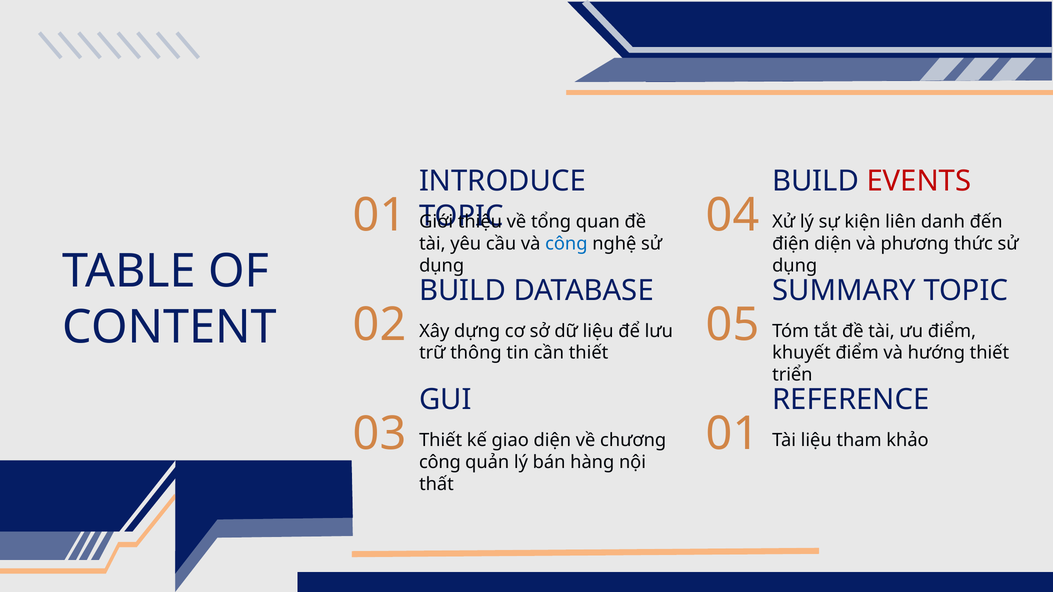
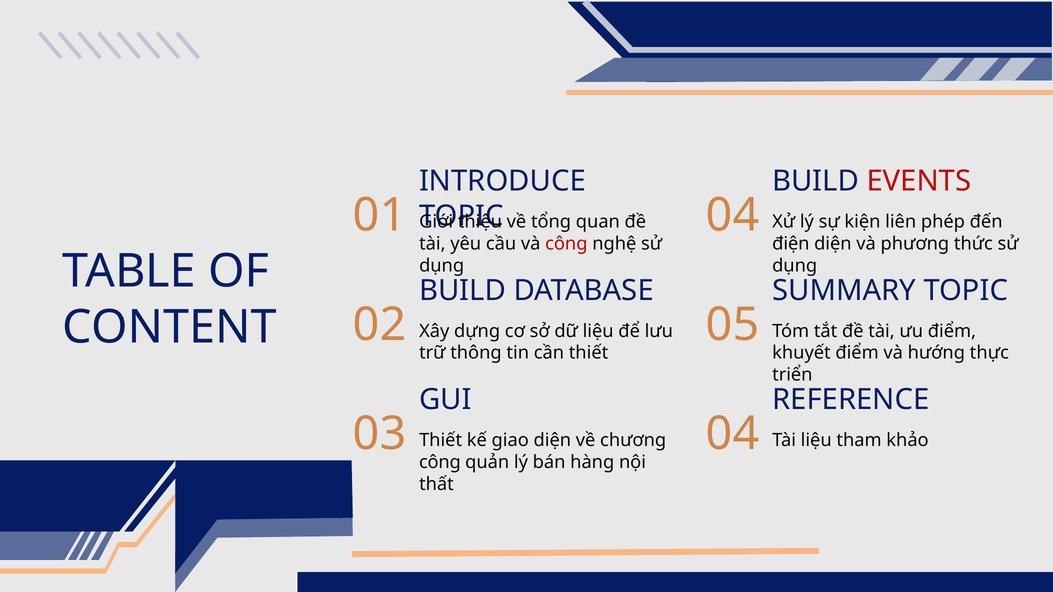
danh: danh -> phép
công at (566, 244) colour: blue -> red
hướng thiết: thiết -> thực
03 01: 01 -> 04
